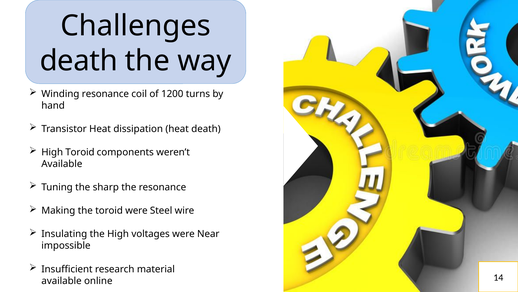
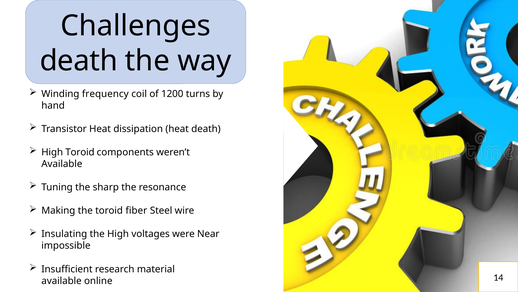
Winding resonance: resonance -> frequency
toroid were: were -> fiber
